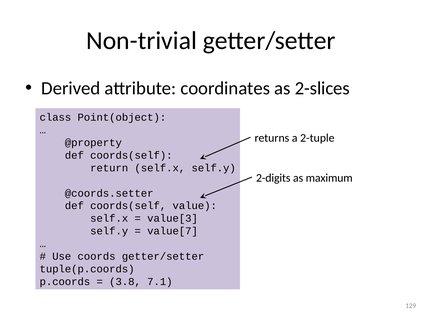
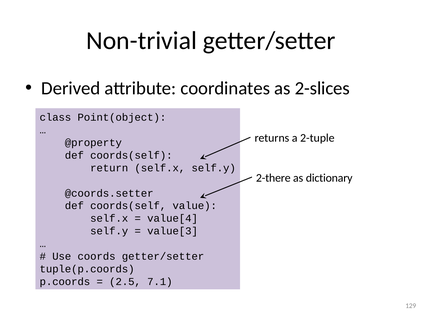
2-digits: 2-digits -> 2-there
maximum: maximum -> dictionary
value[3: value[3 -> value[4
value[7: value[7 -> value[3
3.8: 3.8 -> 2.5
